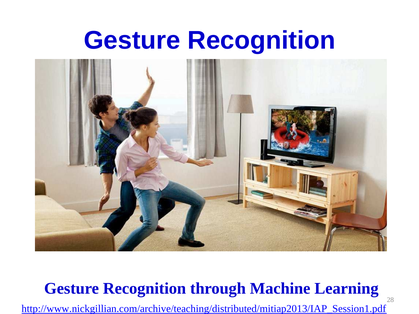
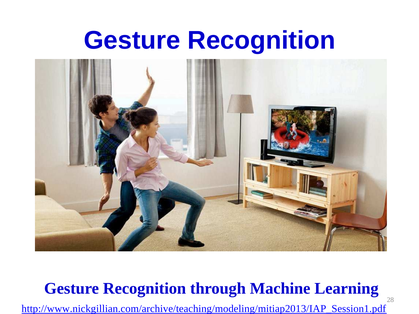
http://www.nickgillian.com/archive/teaching/distributed/mitiap2013/IAP_Session1.pdf: http://www.nickgillian.com/archive/teaching/distributed/mitiap2013/IAP_Session1.pdf -> http://www.nickgillian.com/archive/teaching/modeling/mitiap2013/IAP_Session1.pdf
